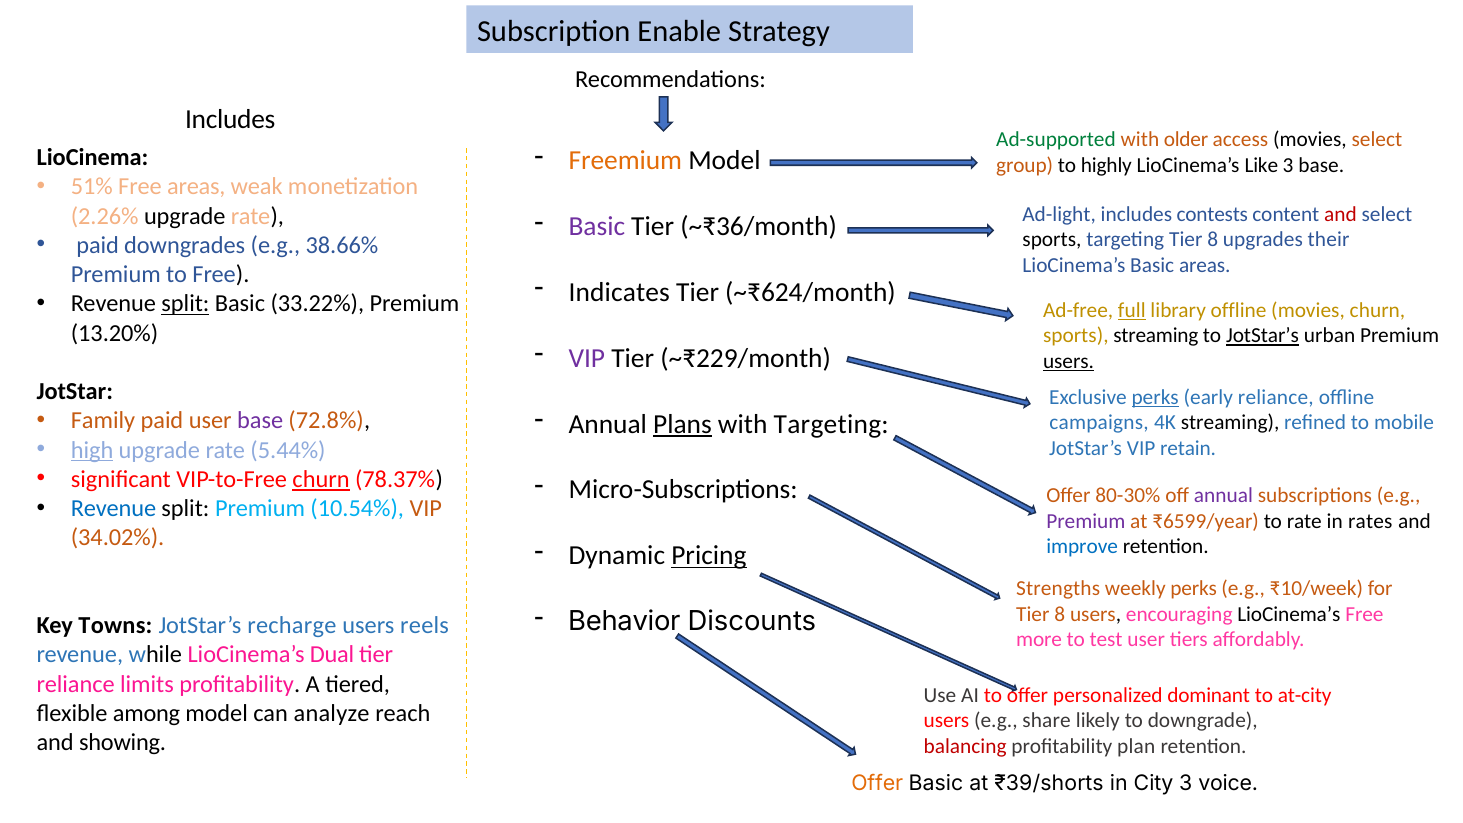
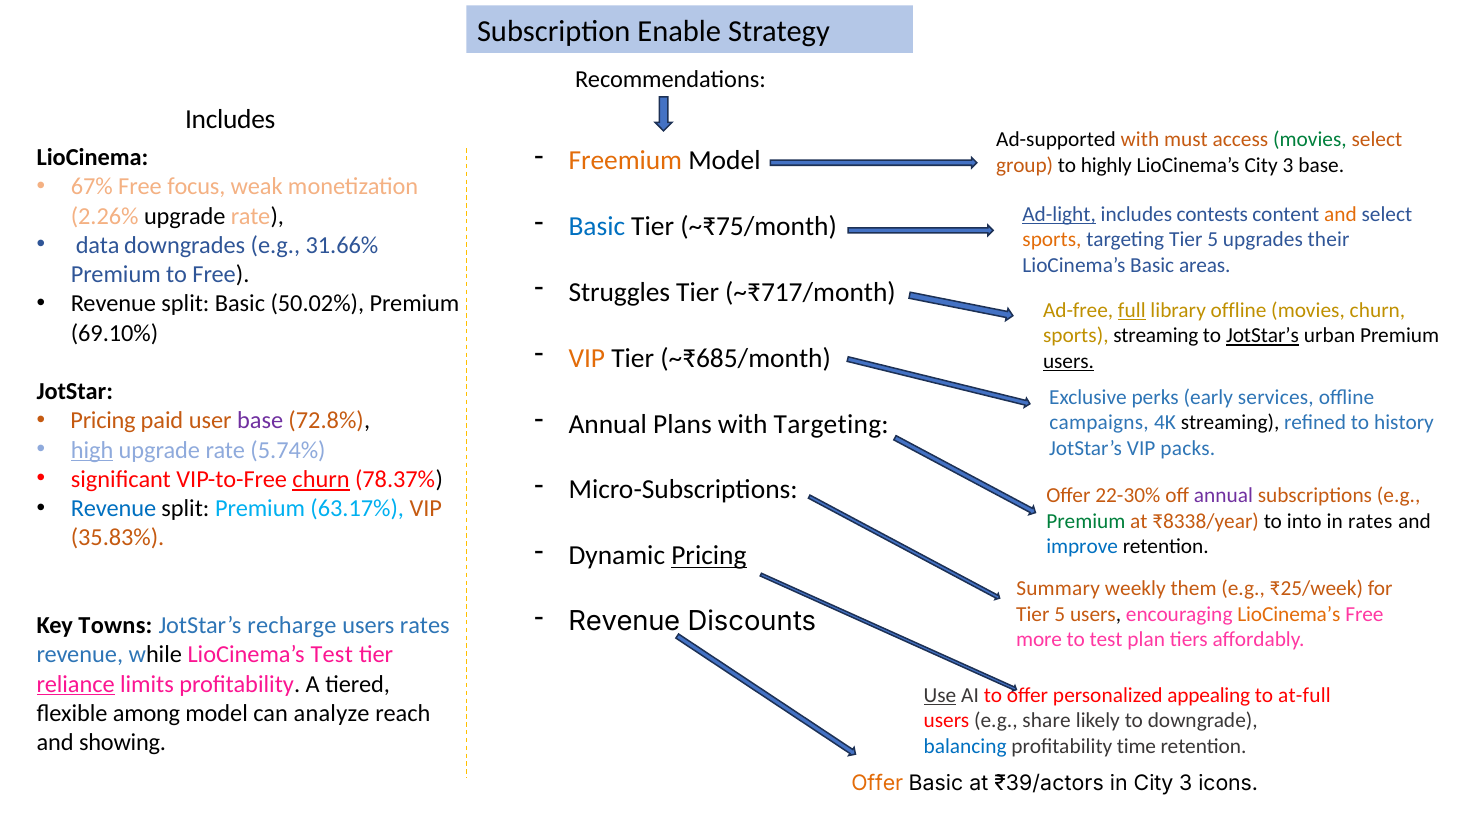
Ad-supported colour: green -> black
older: older -> must
movies at (1310, 140) colour: black -> green
LioCinema’s Like: Like -> City
51%: 51% -> 67%
Free areas: areas -> focus
Ad-light underline: none -> present
and at (1340, 214) colour: red -> orange
Basic at (597, 226) colour: purple -> blue
~₹36/month: ~₹36/month -> ~₹75/month
sports at (1052, 240) colour: black -> orange
targeting Tier 8: 8 -> 5
paid at (98, 245): paid -> data
38.66%: 38.66% -> 31.66%
Indicates: Indicates -> Struggles
~₹624/month: ~₹624/month -> ~₹717/month
split at (185, 304) underline: present -> none
33.22%: 33.22% -> 50.02%
13.20%: 13.20% -> 69.10%
VIP at (587, 358) colour: purple -> orange
~₹229/month: ~₹229/month -> ~₹685/month
perks at (1155, 397) underline: present -> none
early reliance: reliance -> services
Family at (103, 421): Family -> Pricing
Plans underline: present -> none
mobile: mobile -> history
5.44%: 5.44% -> 5.74%
retain: retain -> packs
80-30%: 80-30% -> 22-30%
10.54%: 10.54% -> 63.17%
Premium at (1086, 521) colour: purple -> green
₹6599/year: ₹6599/year -> ₹8338/year
to rate: rate -> into
34.02%: 34.02% -> 35.83%
Strengths: Strengths -> Summary
weekly perks: perks -> them
₹10/week: ₹10/week -> ₹25/week
8 at (1060, 614): 8 -> 5
LioCinema’s at (1289, 614) colour: black -> orange
Behavior at (624, 621): Behavior -> Revenue
users reels: reels -> rates
test user: user -> plan
LioCinema’s Dual: Dual -> Test
reliance at (76, 684) underline: none -> present
Use underline: none -> present
dominant: dominant -> appealing
at-city: at-city -> at-full
balancing colour: red -> blue
plan: plan -> time
₹39/shorts: ₹39/shorts -> ₹39/actors
voice: voice -> icons
